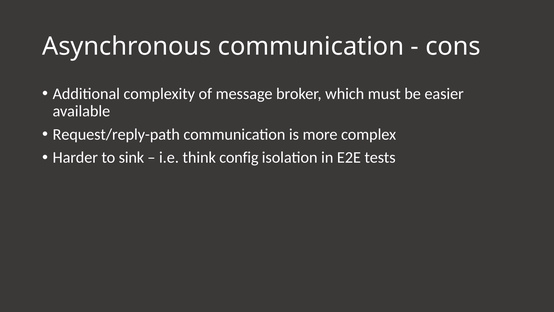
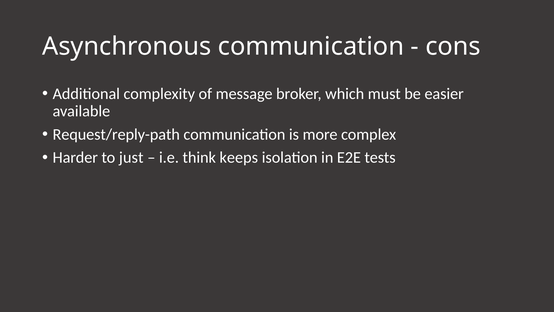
sink: sink -> just
config: config -> keeps
